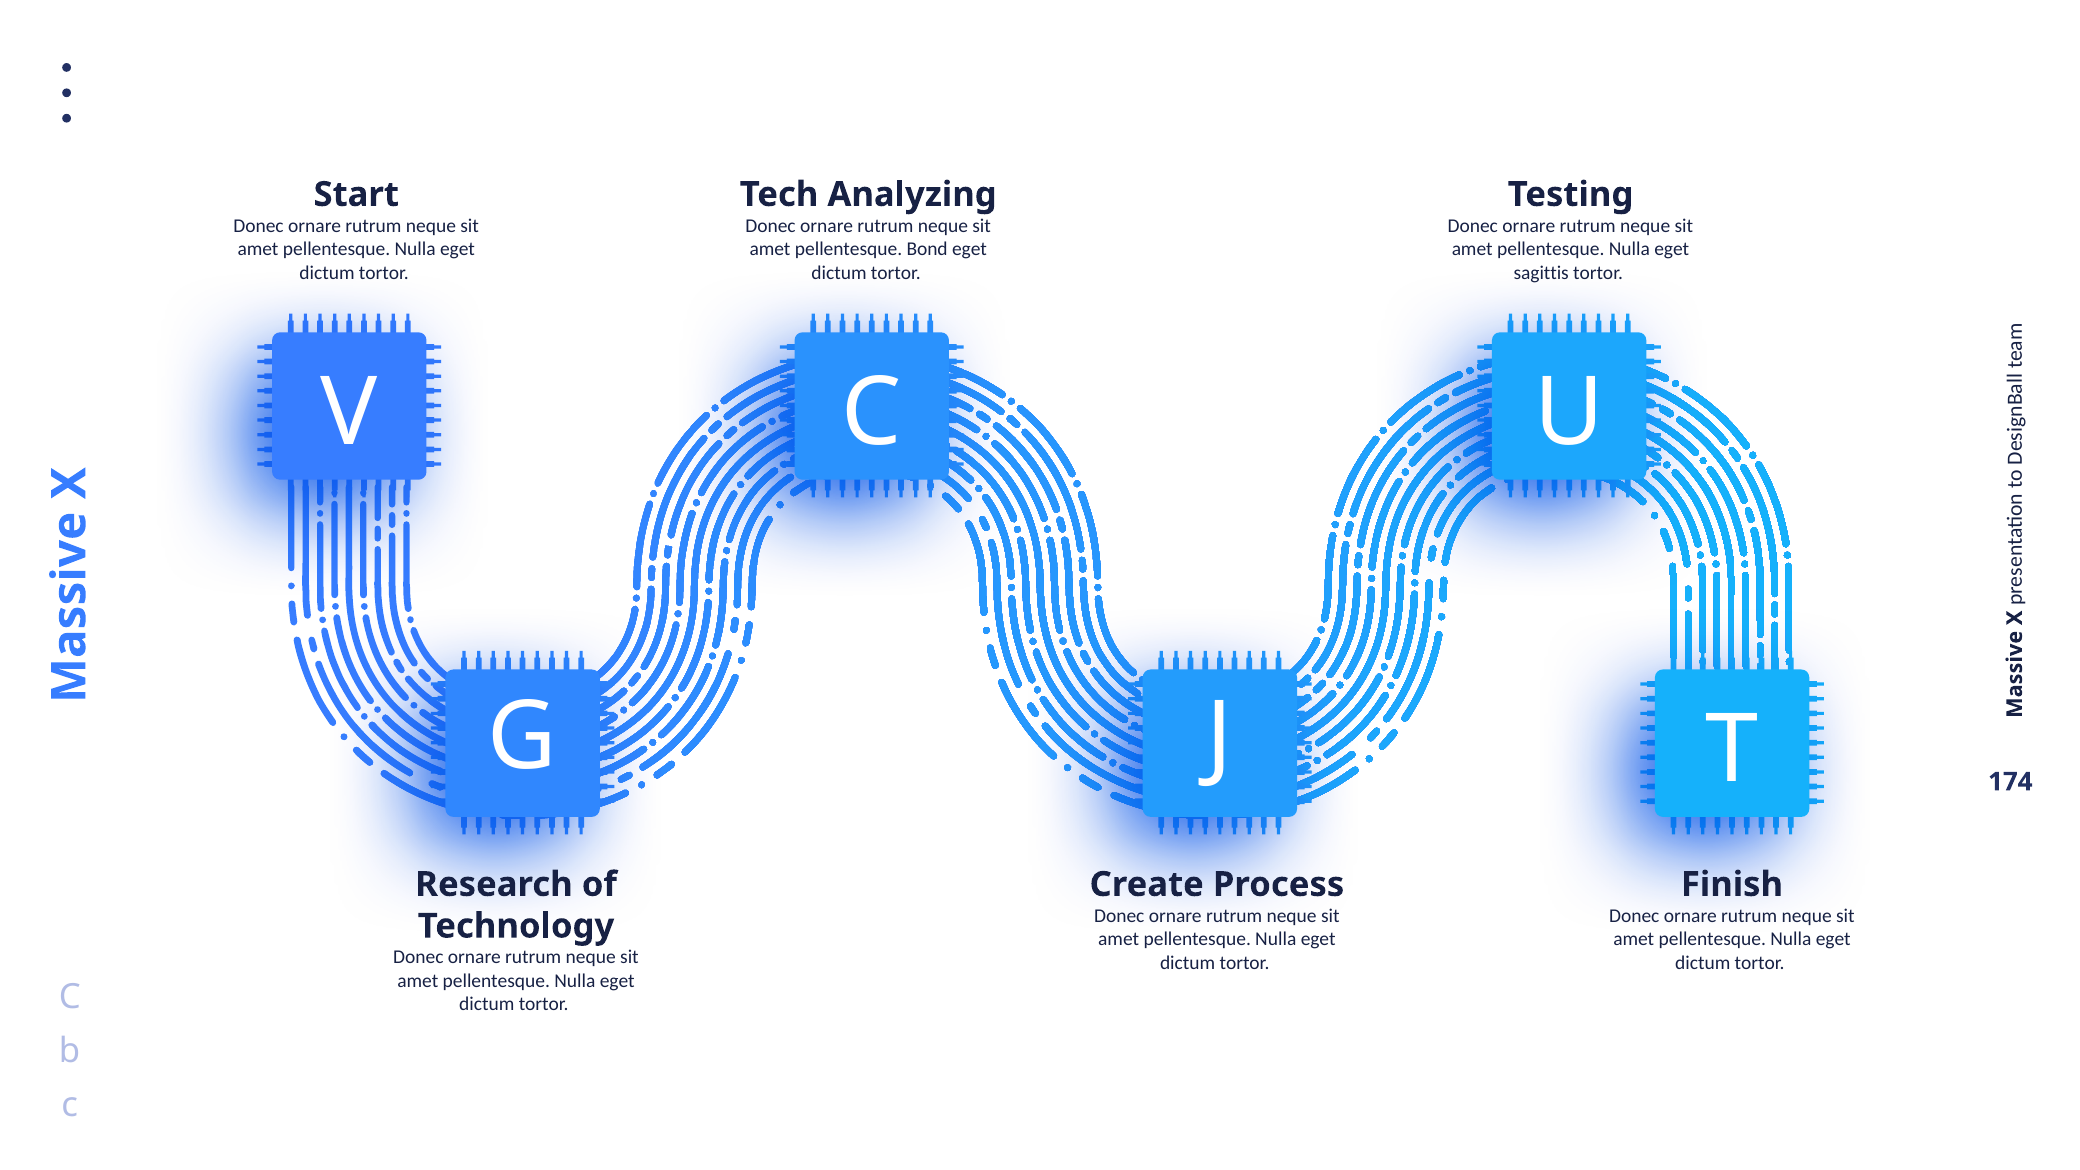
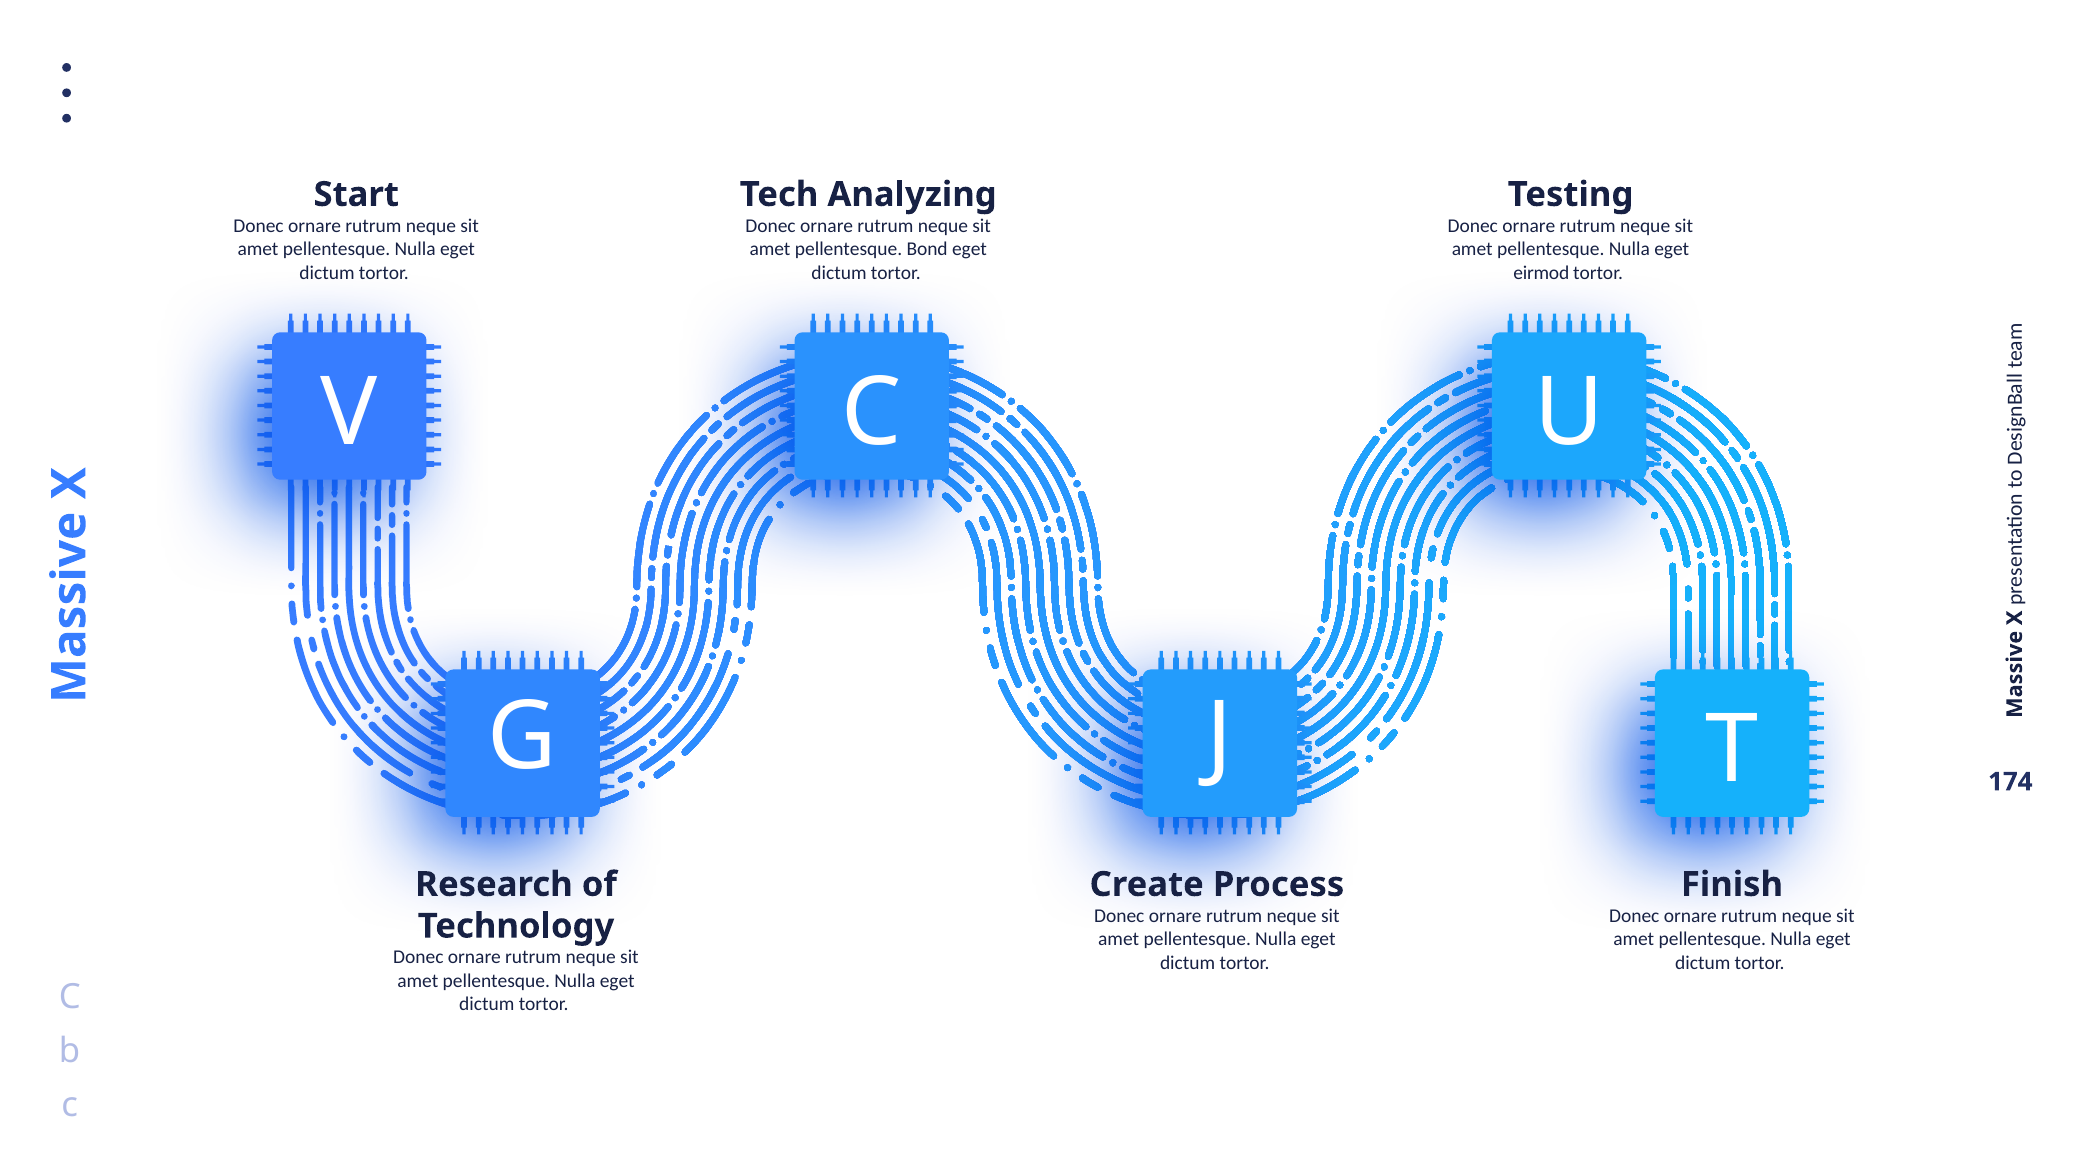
sagittis: sagittis -> eirmod
